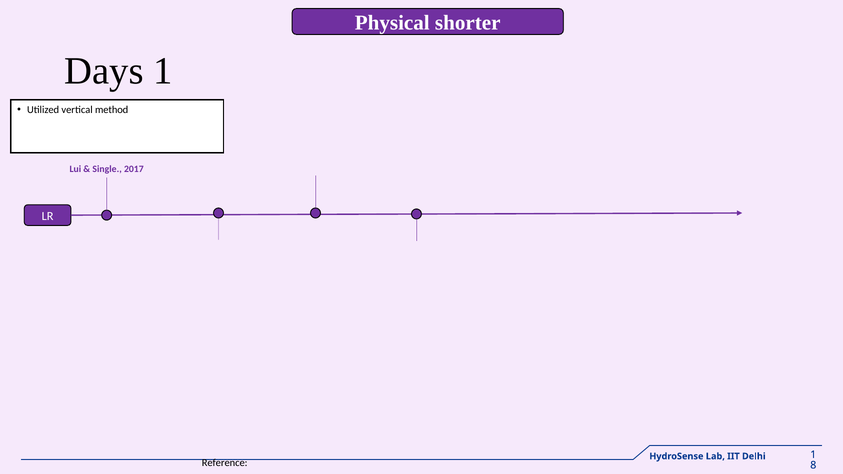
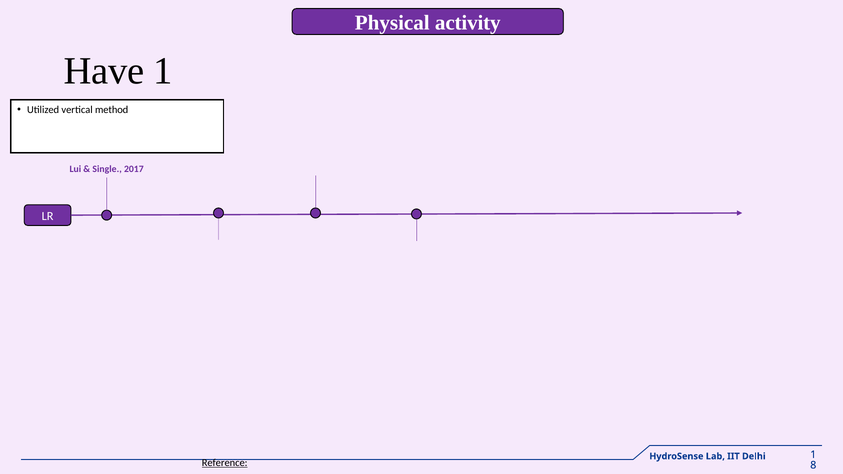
shorter: shorter -> activity
Days: Days -> Have
Reference underline: none -> present
